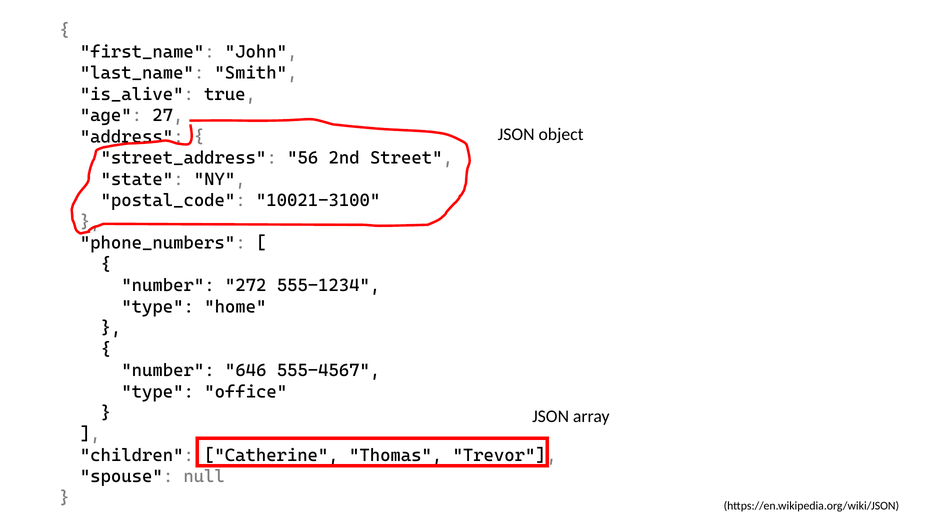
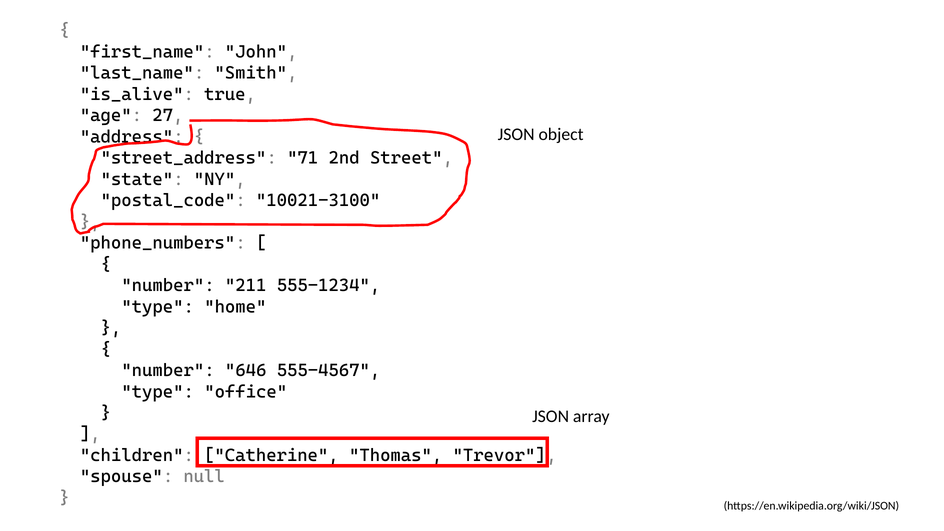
56: 56 -> 71
272: 272 -> 211
